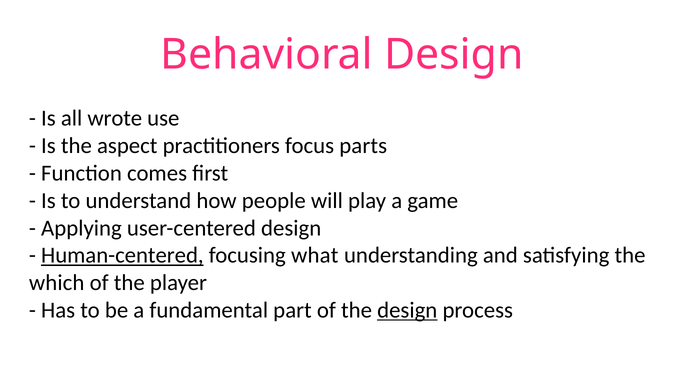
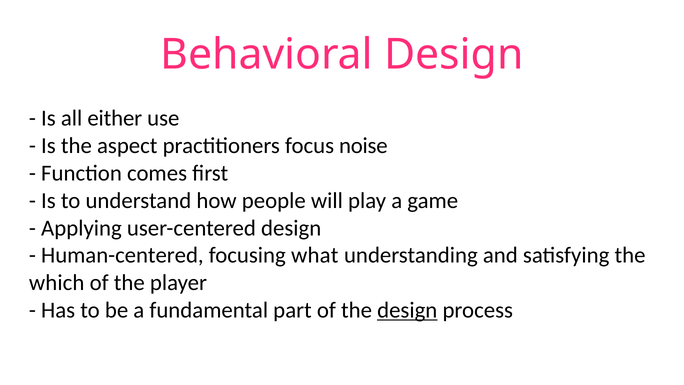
wrote: wrote -> either
parts: parts -> noise
Human-centered underline: present -> none
